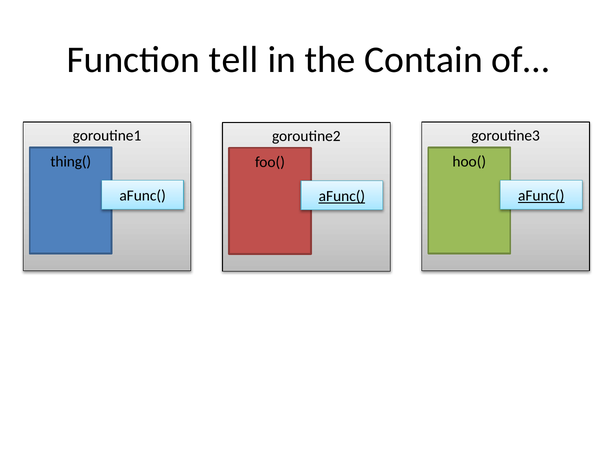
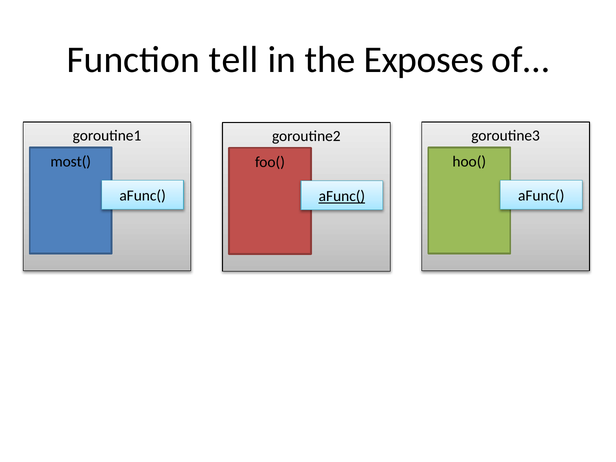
Contain: Contain -> Exposes
thing(: thing( -> most(
aFunc( at (541, 196) underline: present -> none
